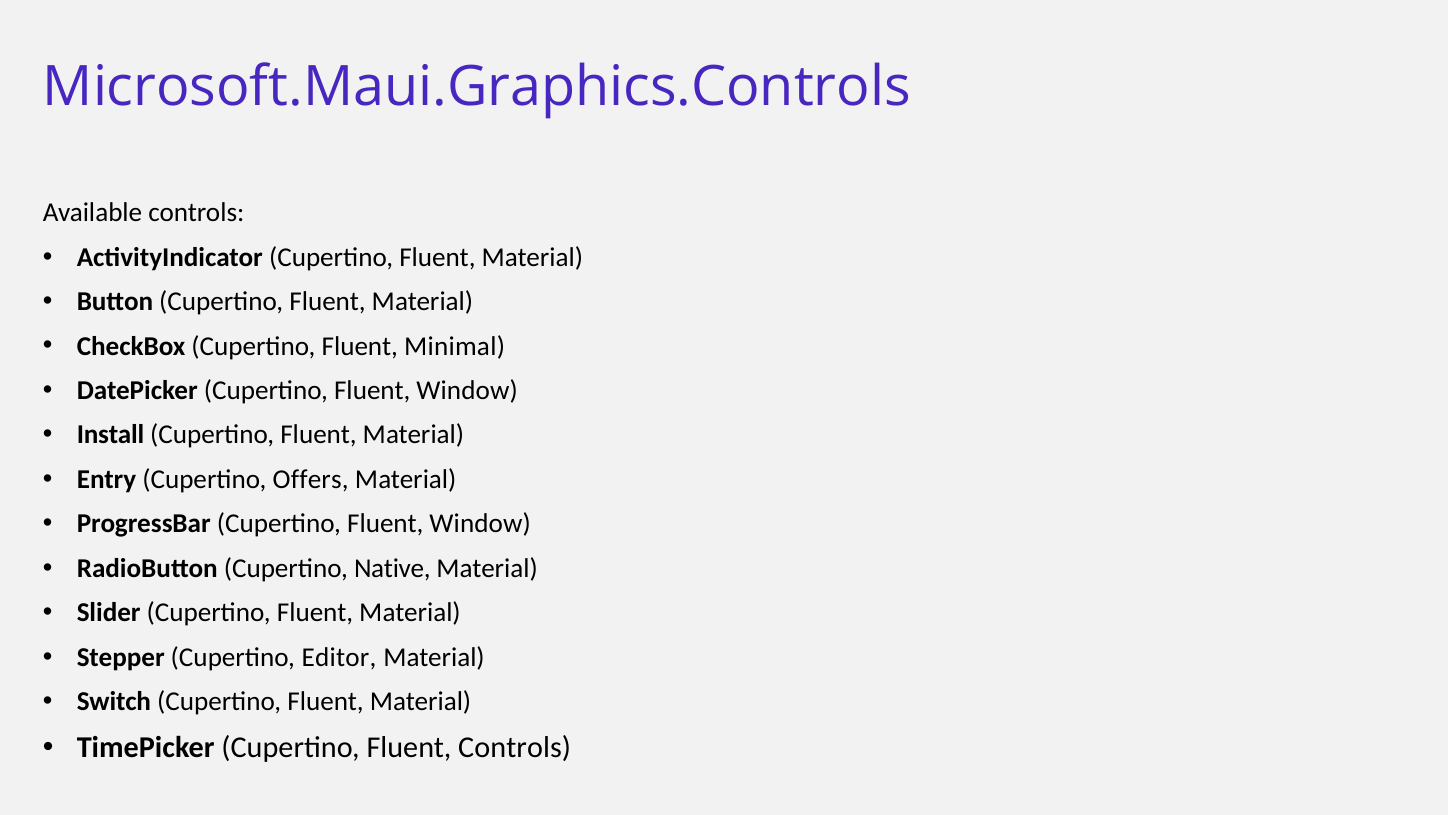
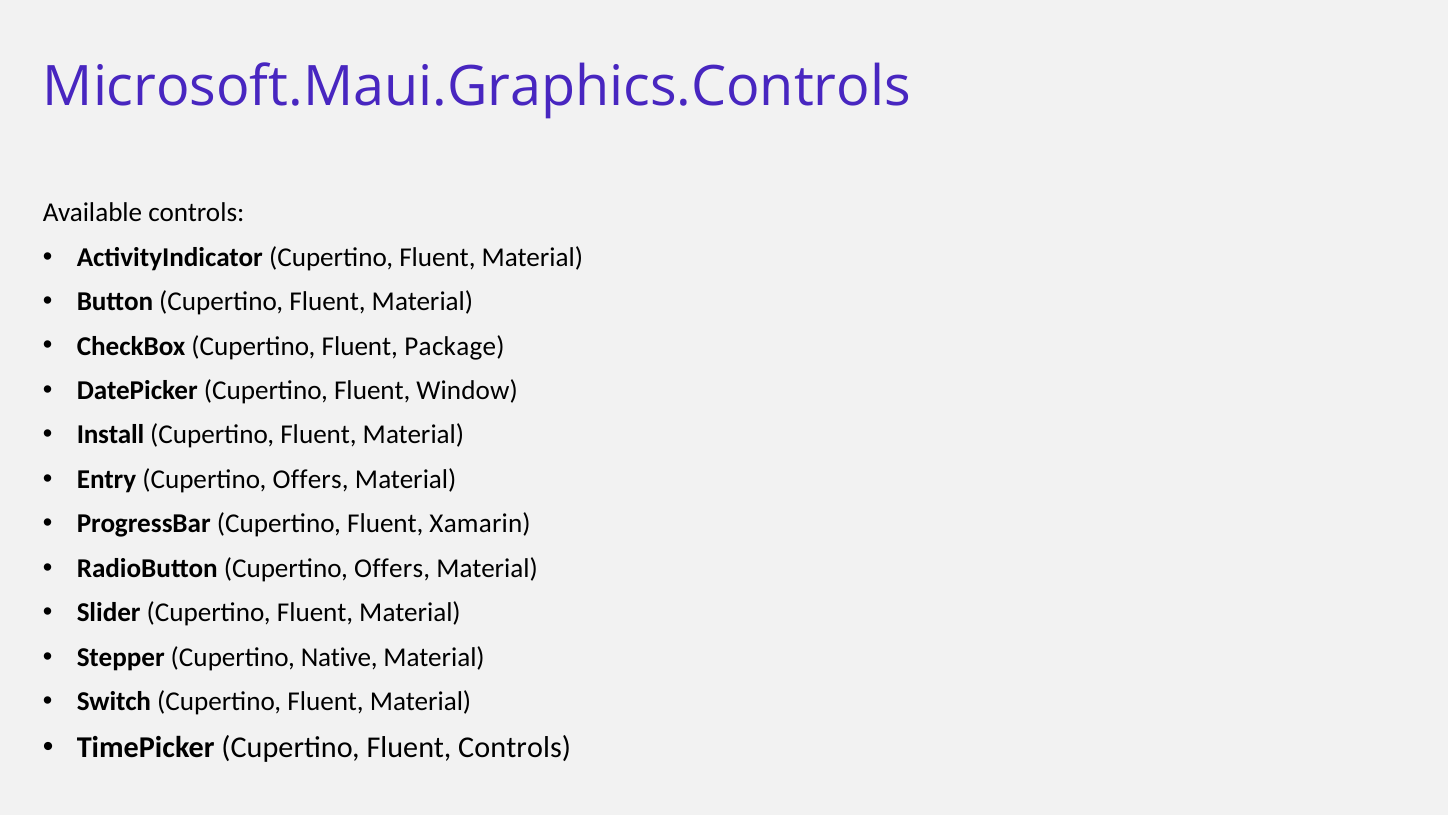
Minimal: Minimal -> Package
ProgressBar Cupertino Fluent Window: Window -> Xamarin
RadioButton Cupertino Native: Native -> Offers
Editor: Editor -> Native
